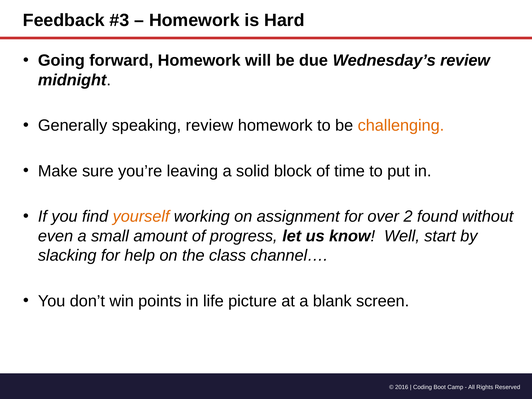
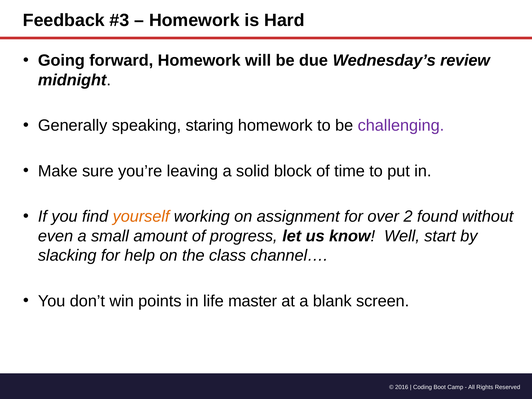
speaking review: review -> staring
challenging colour: orange -> purple
picture: picture -> master
